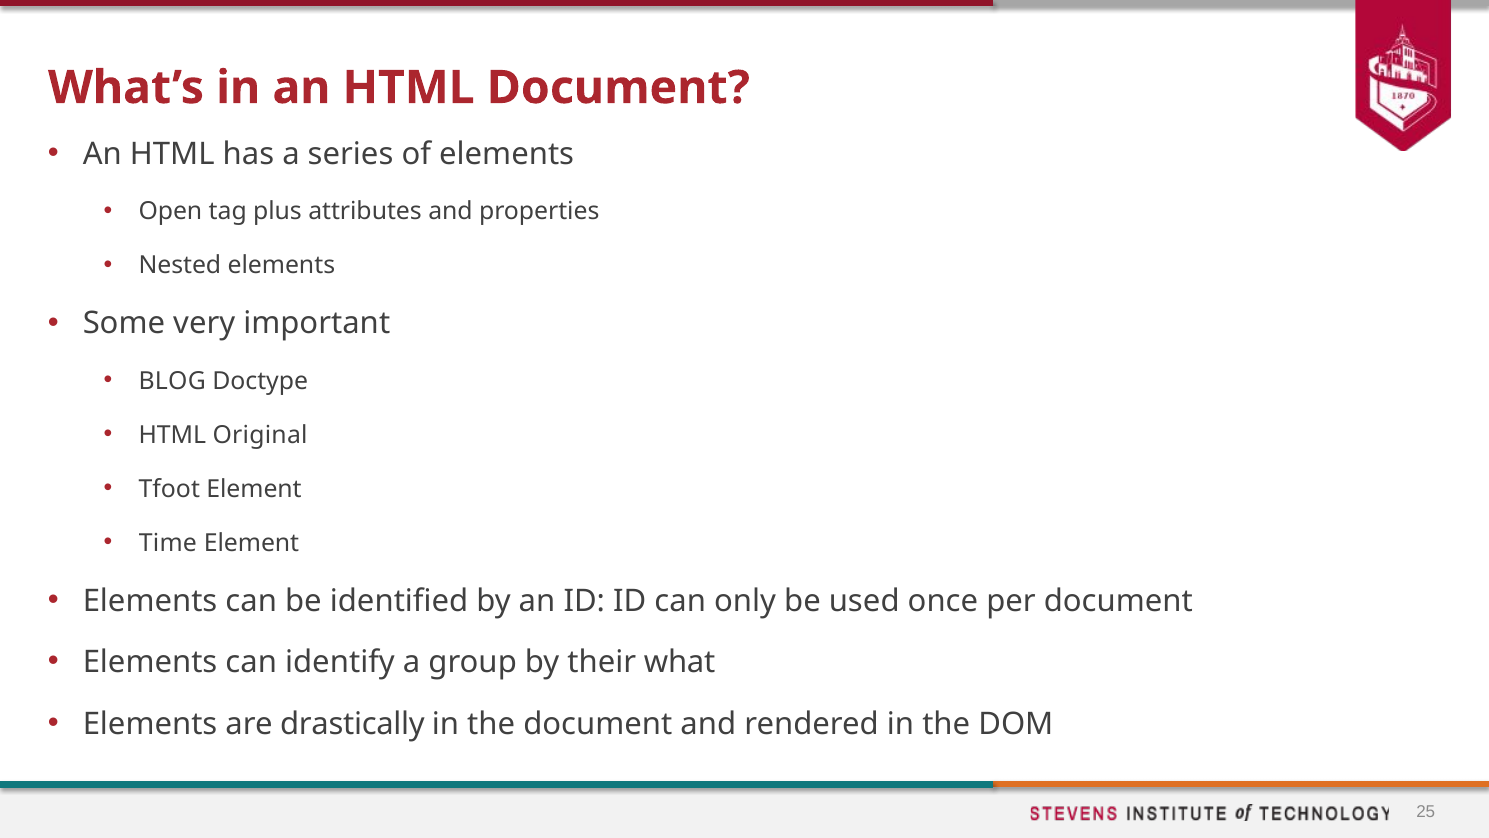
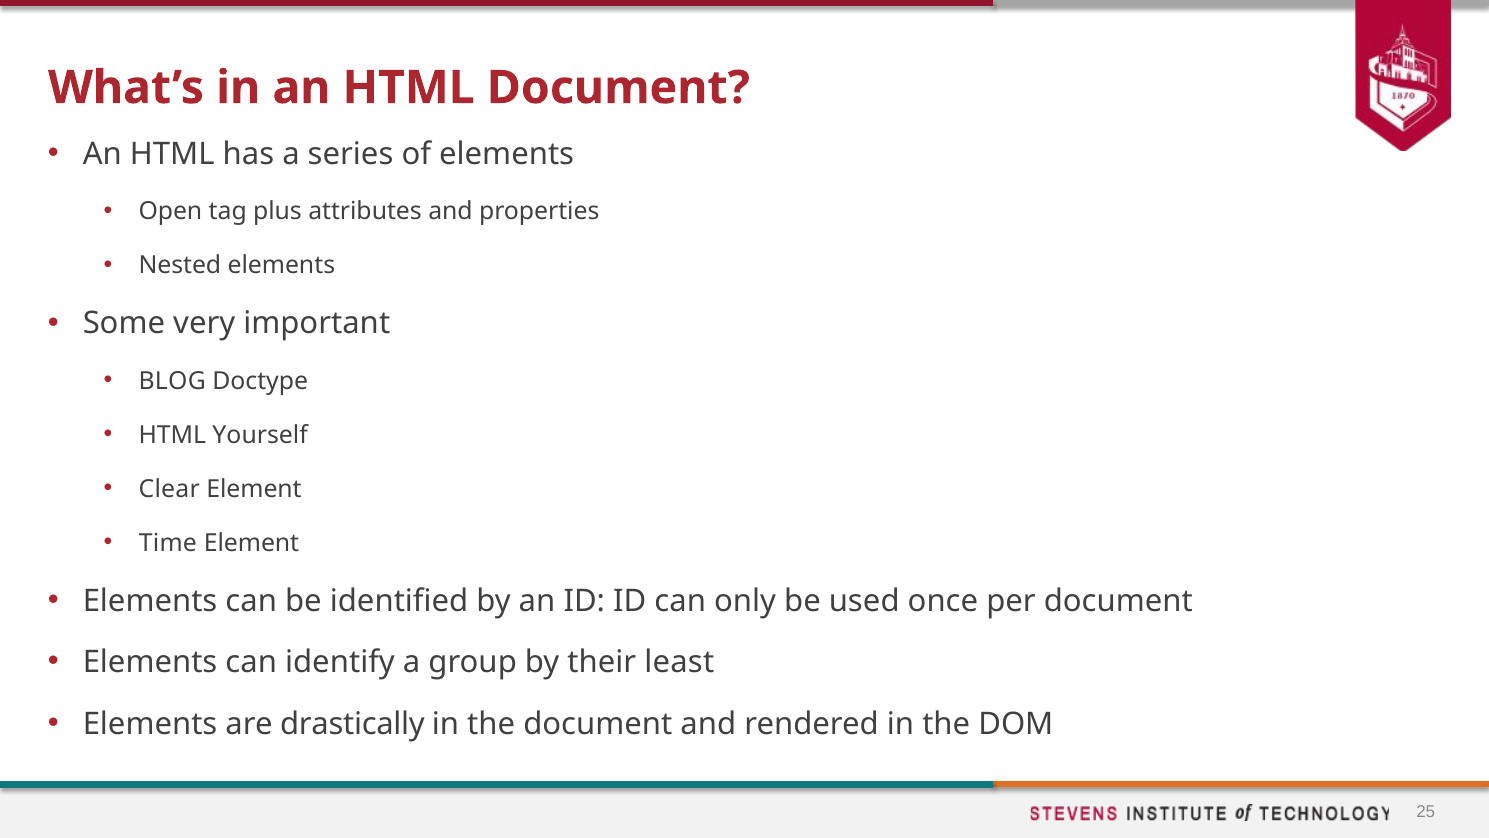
Original: Original -> Yourself
Tfoot: Tfoot -> Clear
what: what -> least
